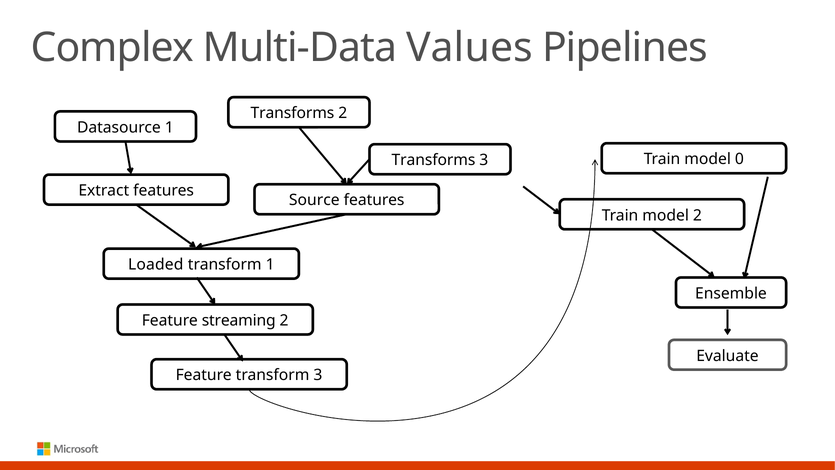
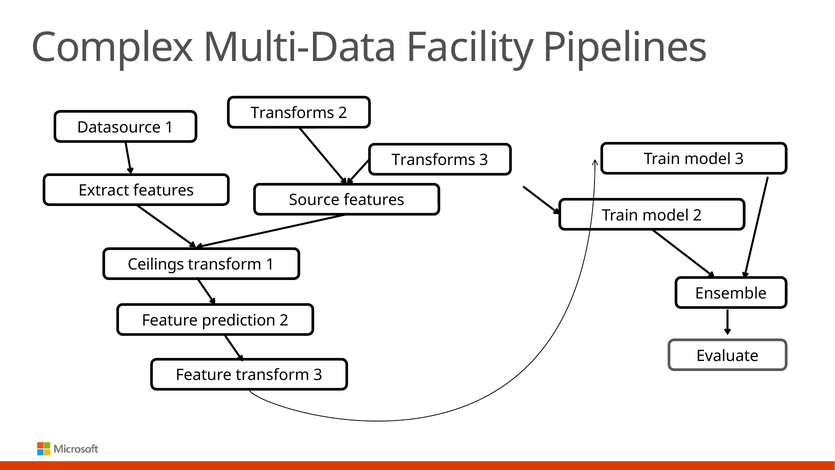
Values: Values -> Facility
model 0: 0 -> 3
Loaded: Loaded -> Ceilings
streaming: streaming -> prediction
